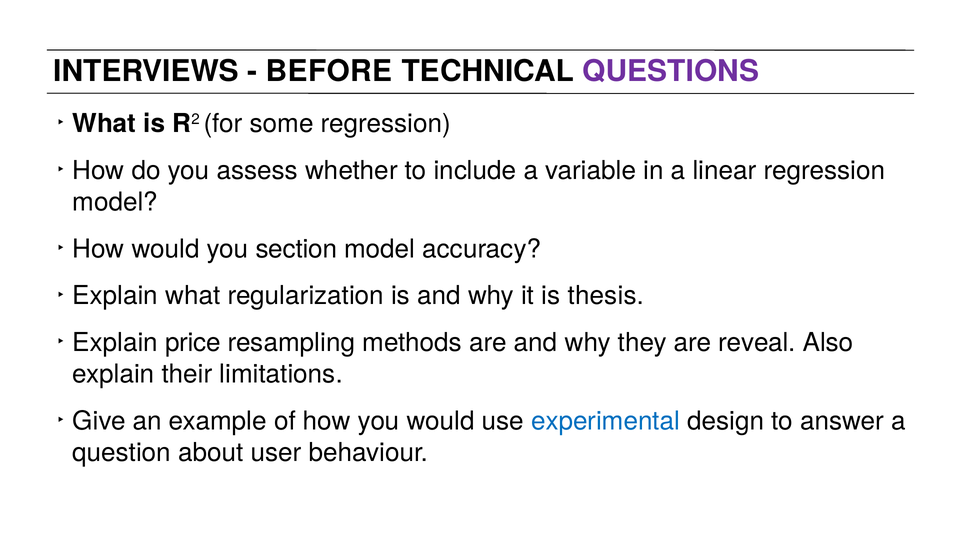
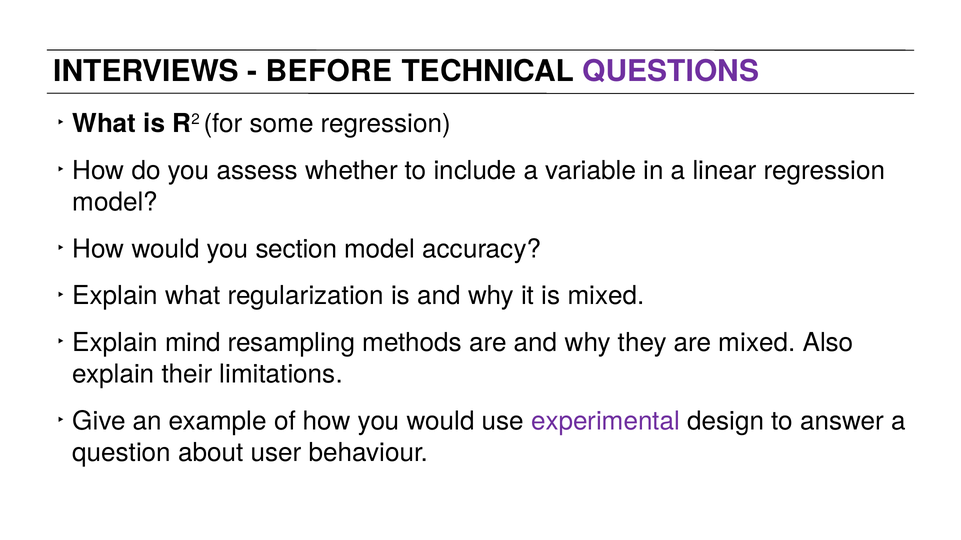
is thesis: thesis -> mixed
price: price -> mind
are reveal: reveal -> mixed
experimental colour: blue -> purple
